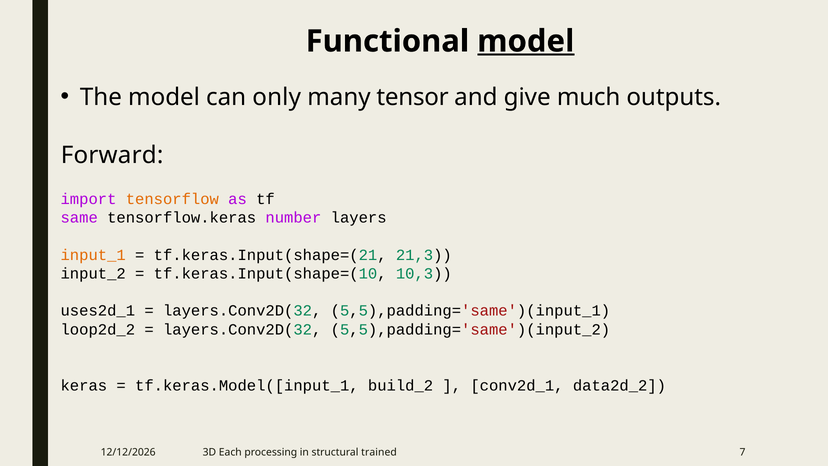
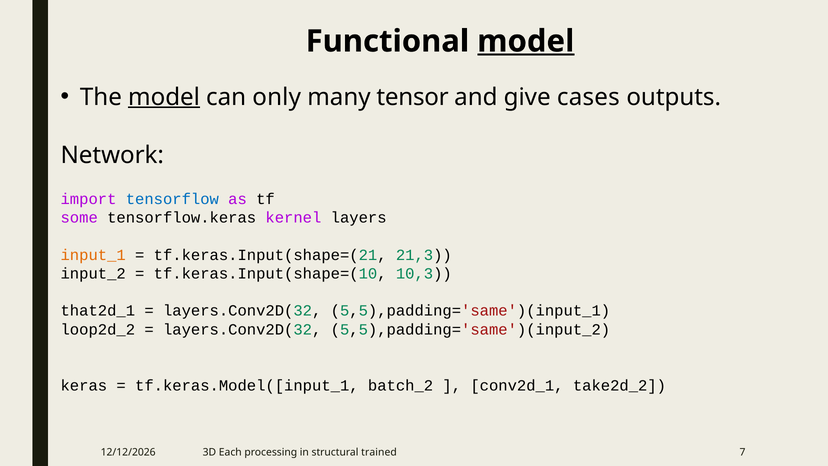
model at (164, 97) underline: none -> present
much: much -> cases
Forward: Forward -> Network
tensorflow colour: orange -> blue
same: same -> some
number: number -> kernel
uses2d_1: uses2d_1 -> that2d_1
build_2: build_2 -> batch_2
data2d_2: data2d_2 -> take2d_2
